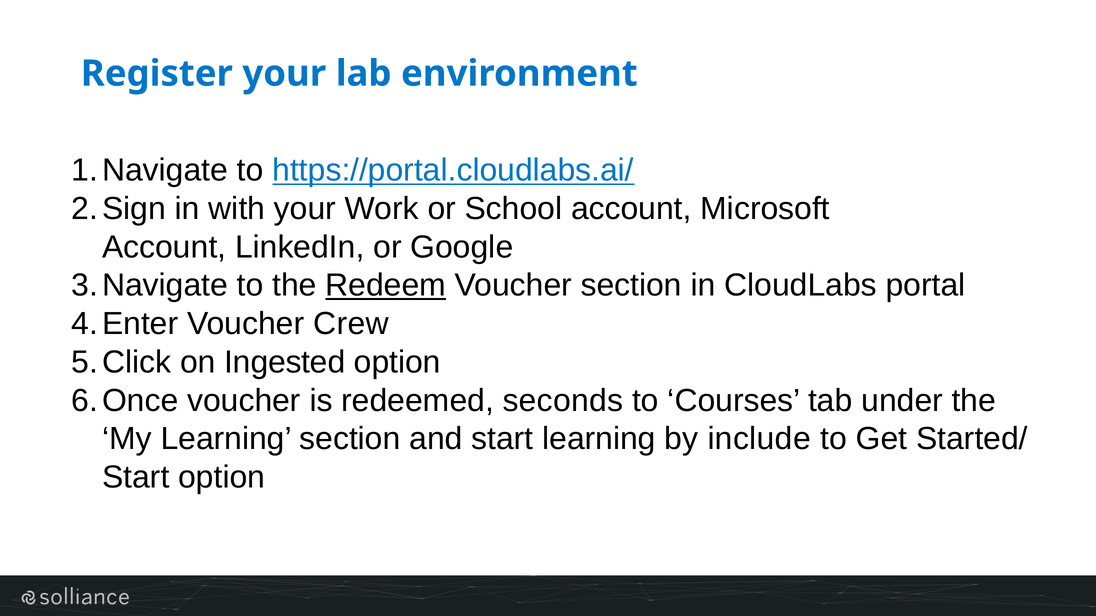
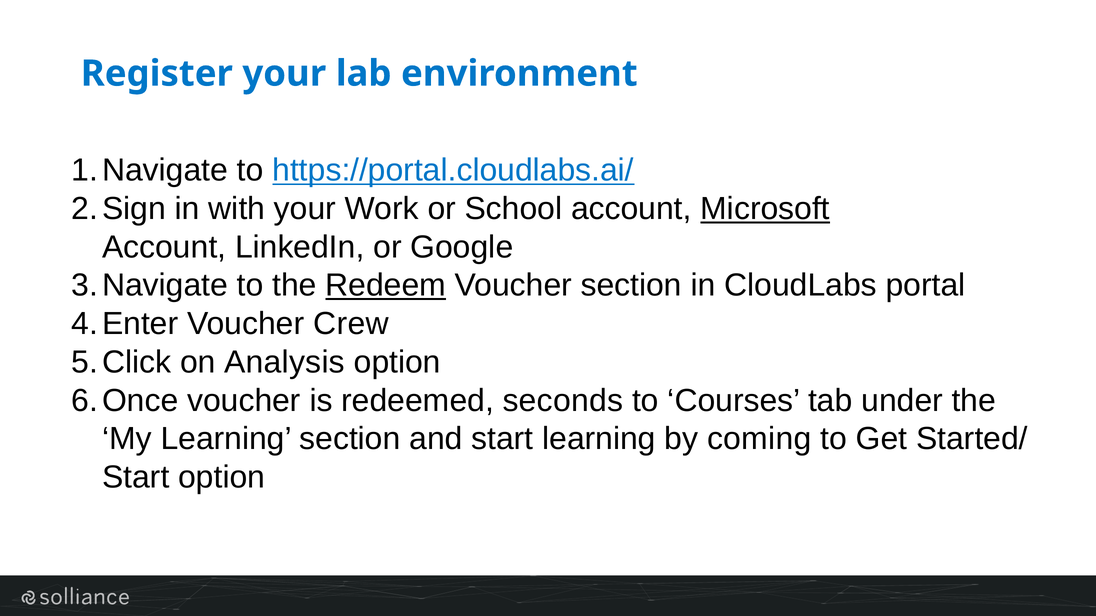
Microsoft underline: none -> present
Ingested: Ingested -> Analysis
include: include -> coming
